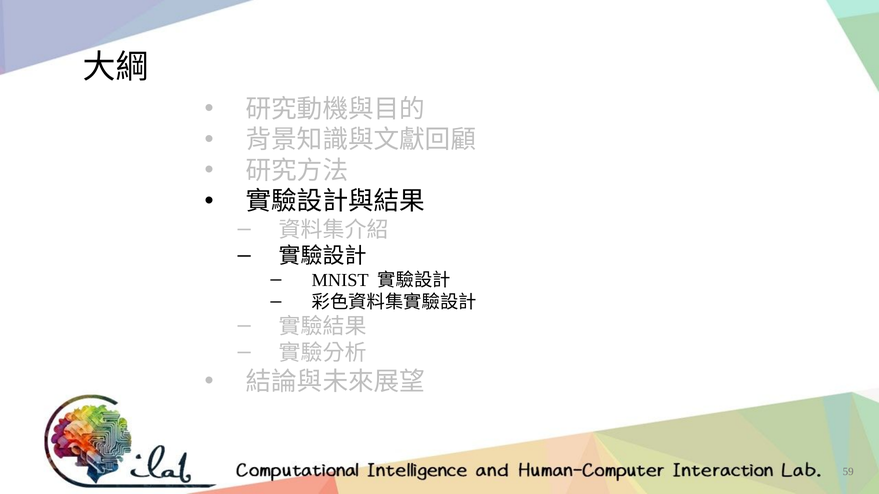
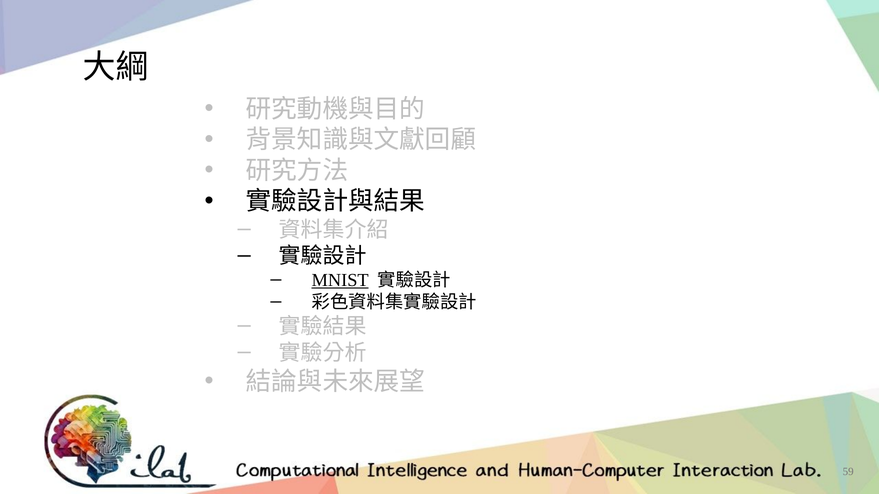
MNIST underline: none -> present
